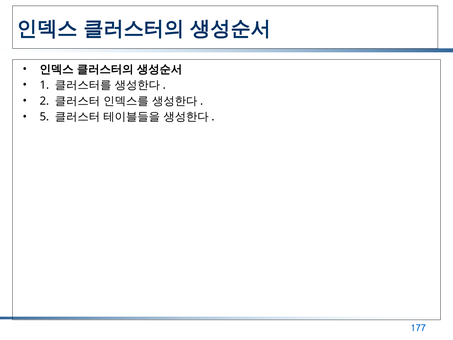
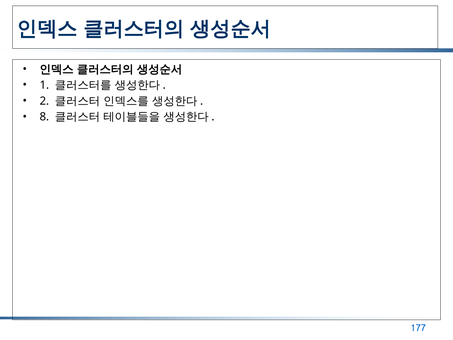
5: 5 -> 8
